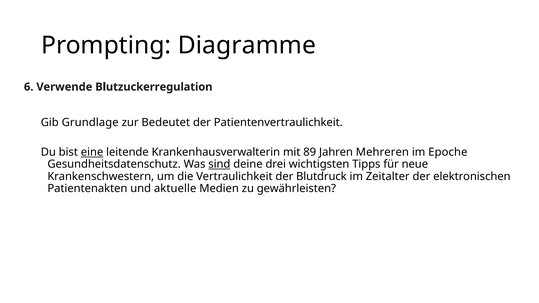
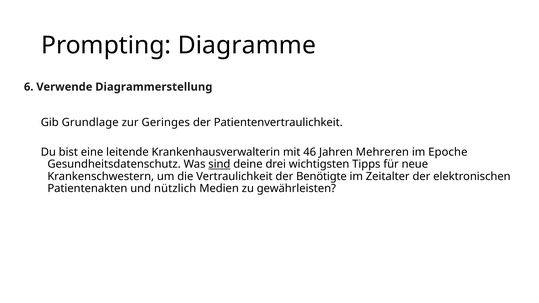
Blutzuckerregulation: Blutzuckerregulation -> Diagrammerstellung
Bedeutet: Bedeutet -> Geringes
eine underline: present -> none
89: 89 -> 46
Blutdruck: Blutdruck -> Benötigte
aktuelle: aktuelle -> nützlich
